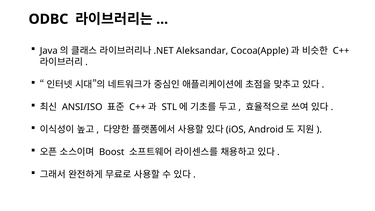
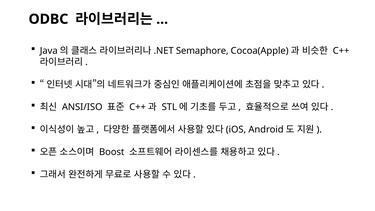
Aleksandar: Aleksandar -> Semaphore
